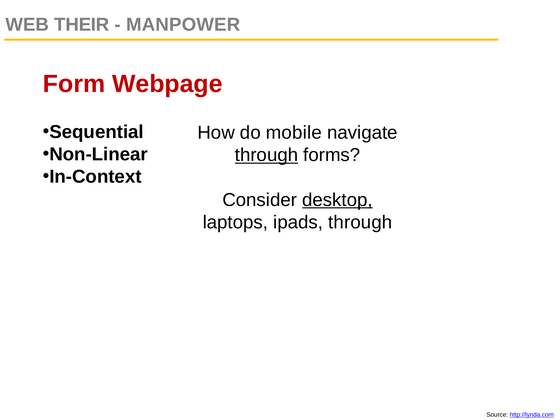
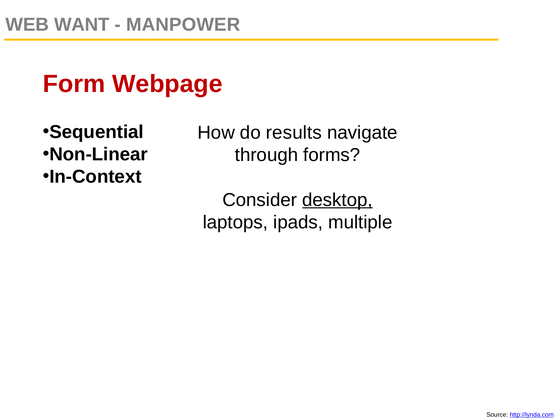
THEIR: THEIR -> WANT
mobile: mobile -> results
through at (267, 155) underline: present -> none
ipads through: through -> multiple
